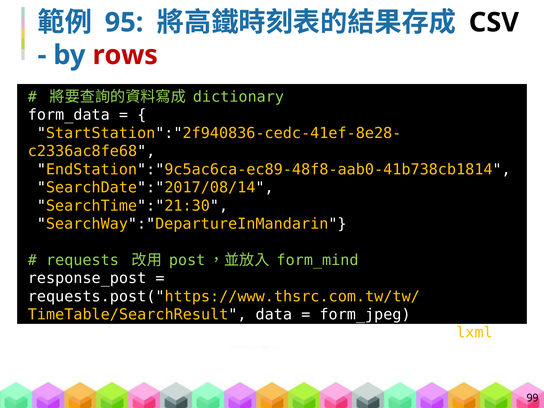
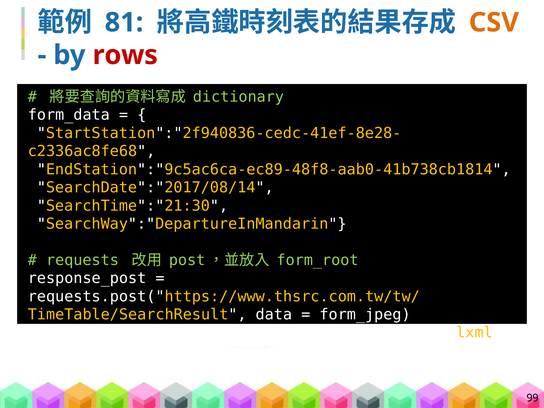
95: 95 -> 81
CSV colour: black -> orange
form_mind: form_mind -> form_root
